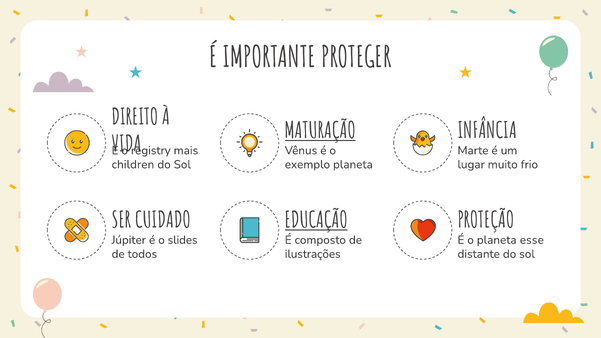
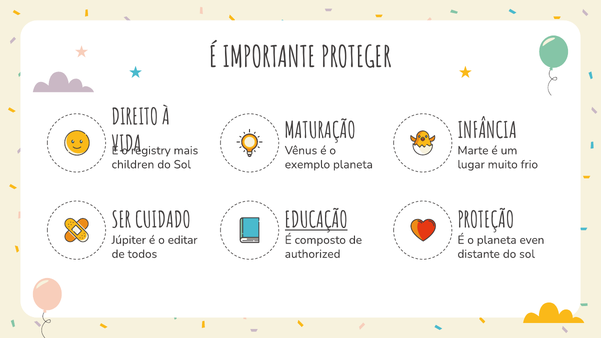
MATURAÇÃO underline: present -> none
slides: slides -> editar
esse: esse -> even
ilustrações: ilustrações -> authorized
